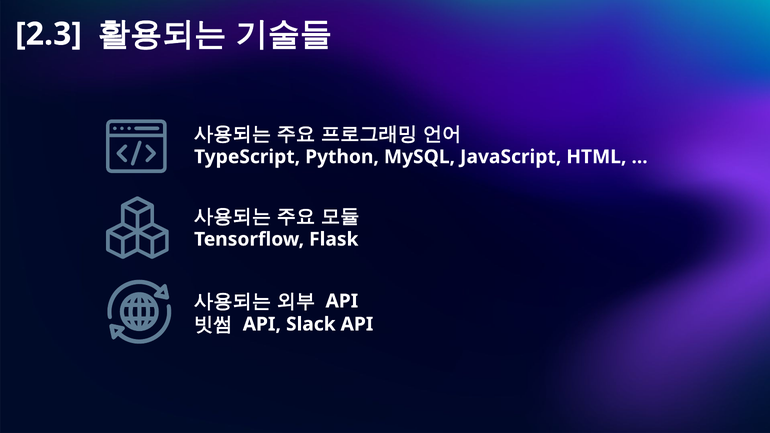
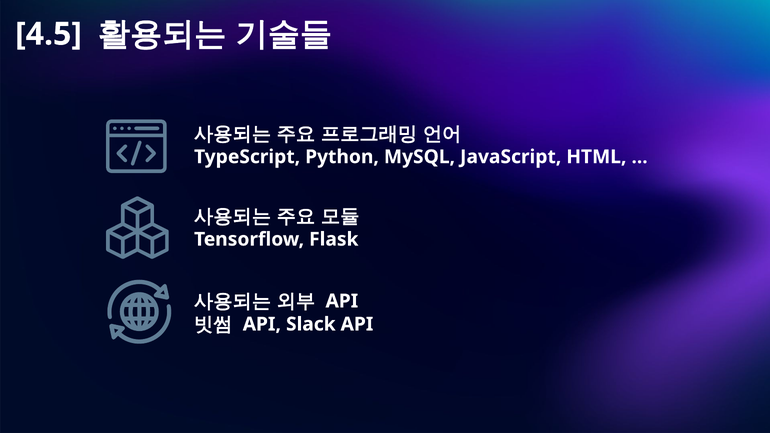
2.3: 2.3 -> 4.5
